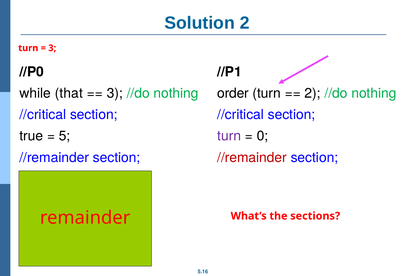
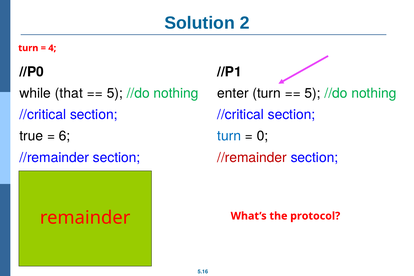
3 at (52, 48): 3 -> 4
3 at (115, 93): 3 -> 5
order: order -> enter
2 at (313, 93): 2 -> 5
turn at (229, 136) colour: purple -> blue
5: 5 -> 6
sections: sections -> protocol
